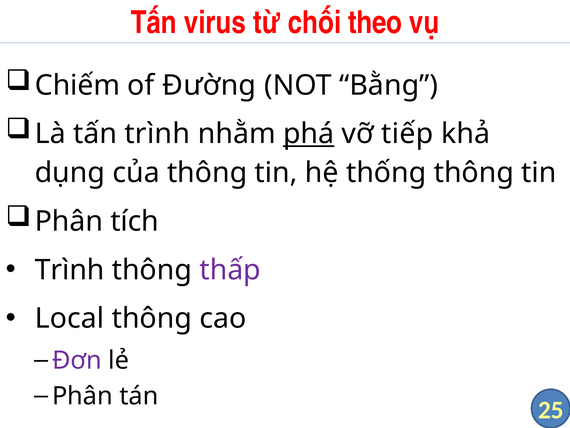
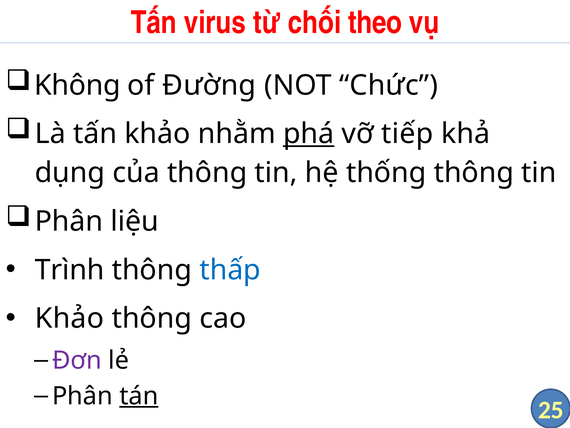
Chiếm: Chiếm -> Không
Bằng: Bằng -> Chức
tấn trình: trình -> khảo
tích: tích -> liệu
thấp colour: purple -> blue
Local at (70, 318): Local -> Khảo
tán underline: none -> present
